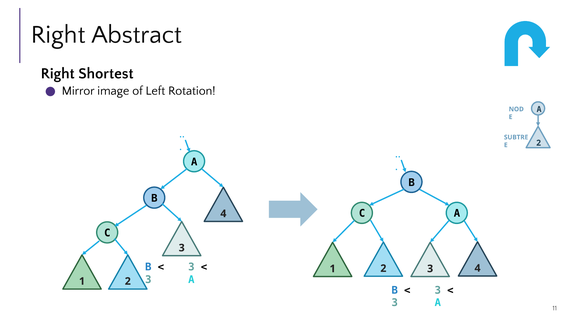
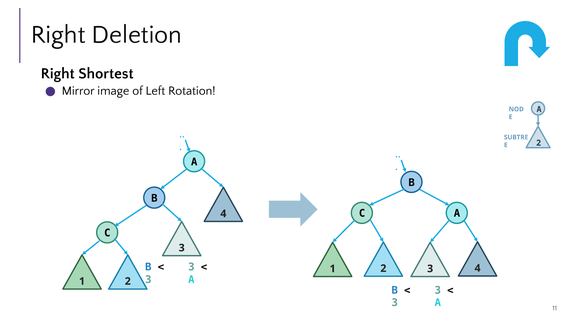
Abstract: Abstract -> Deletion
